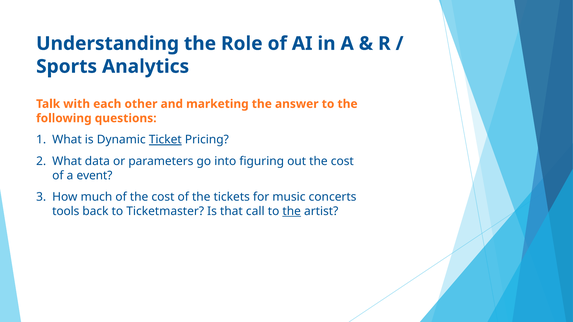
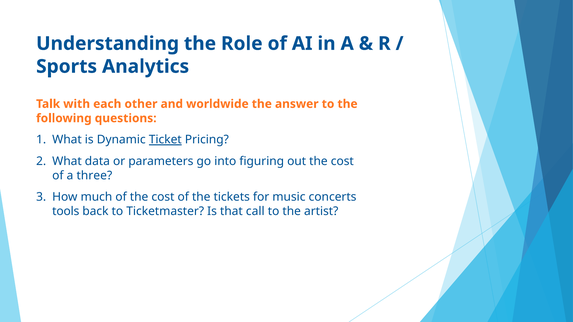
marketing: marketing -> worldwide
event: event -> three
the at (292, 211) underline: present -> none
